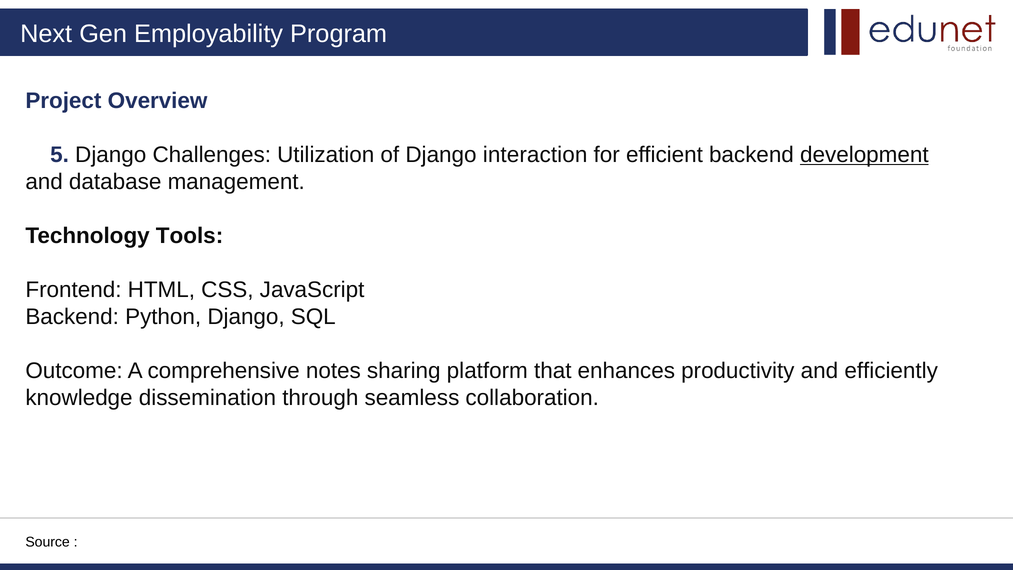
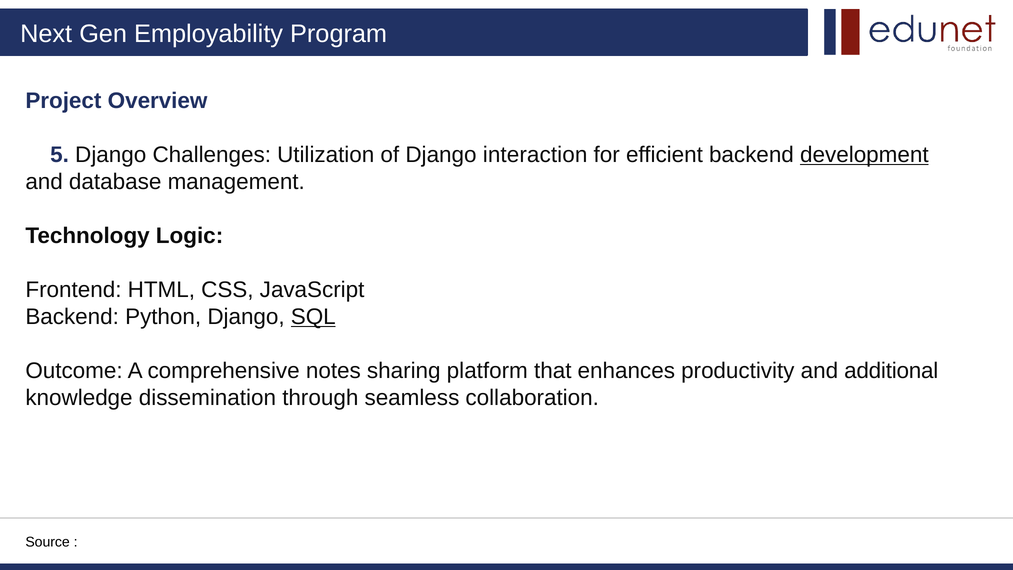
Tools: Tools -> Logic
SQL underline: none -> present
efficiently: efficiently -> additional
